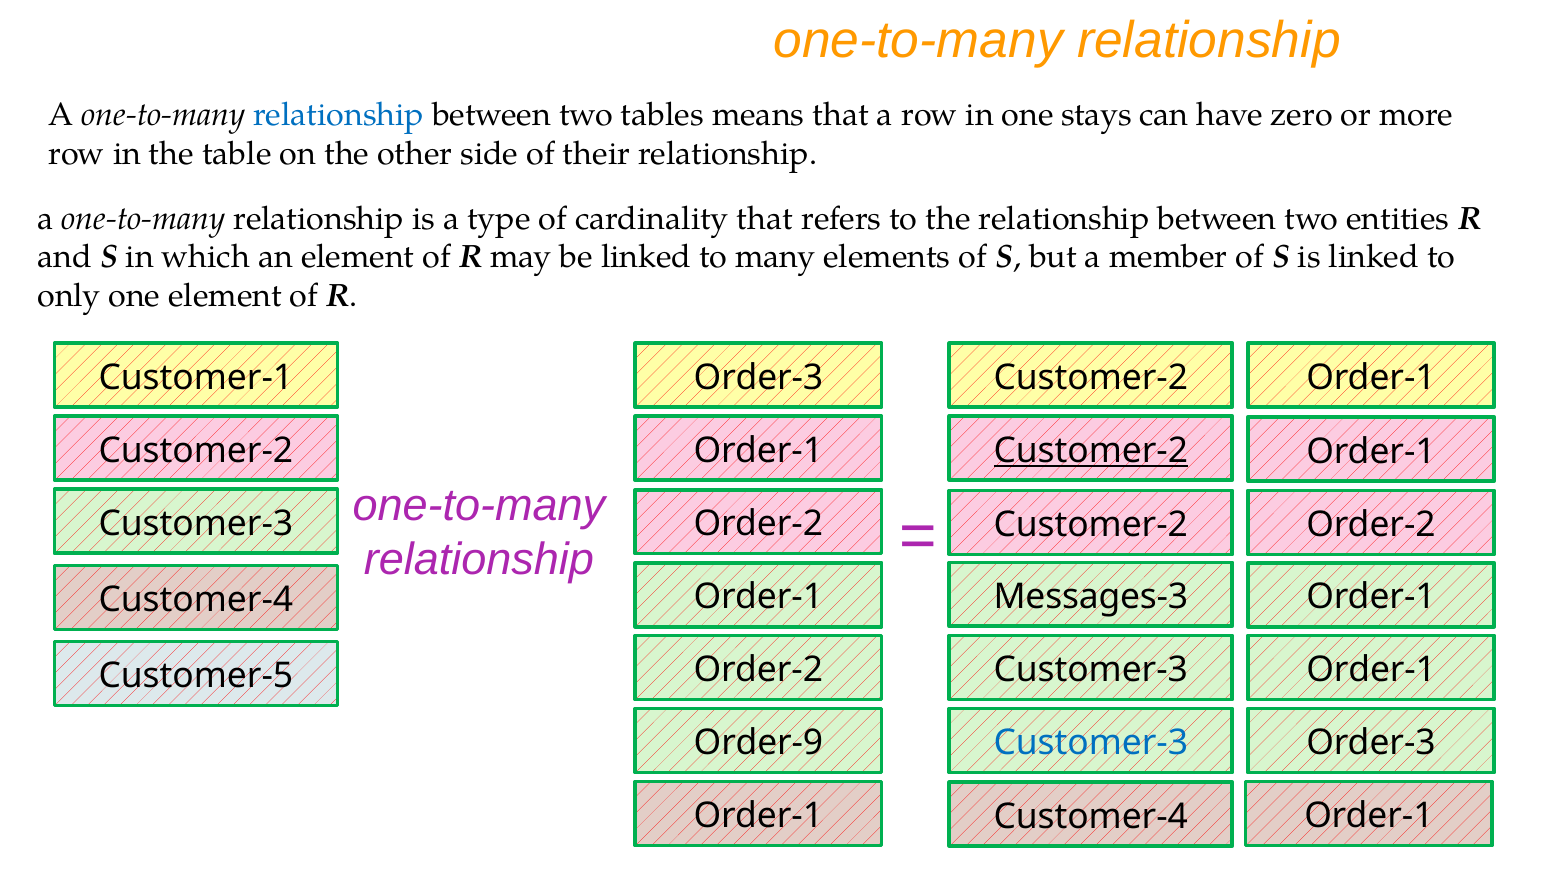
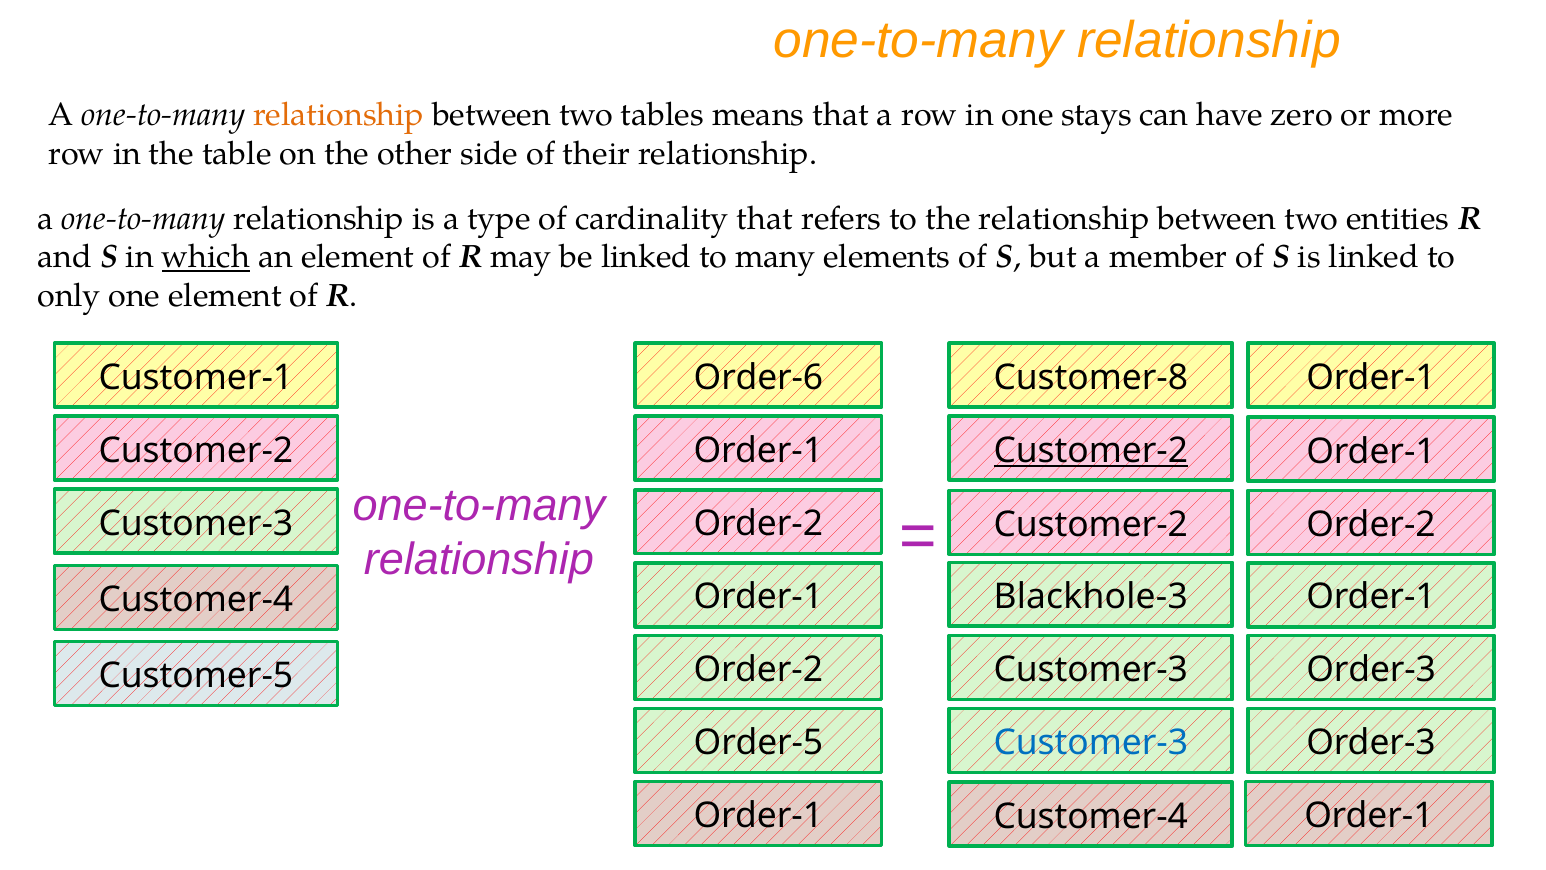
relationship at (339, 115) colour: blue -> orange
which underline: none -> present
Order-3 at (758, 377): Order-3 -> Order-6
Customer-2 at (1091, 377): Customer-2 -> Customer-8
Messages-3: Messages-3 -> Blackhole-3
Order-1 at (1371, 670): Order-1 -> Order-3
Order-9: Order-9 -> Order-5
